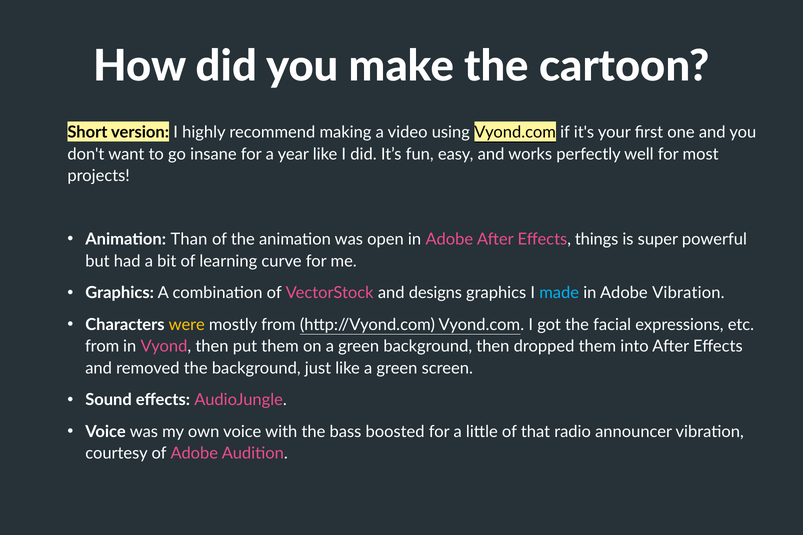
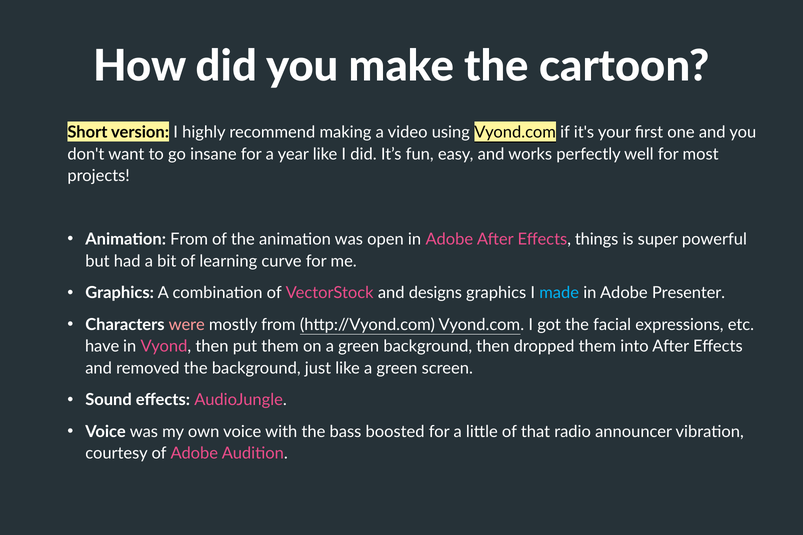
Animation Than: Than -> From
Adobe Vibration: Vibration -> Presenter
were colour: yellow -> pink
from at (102, 347): from -> have
